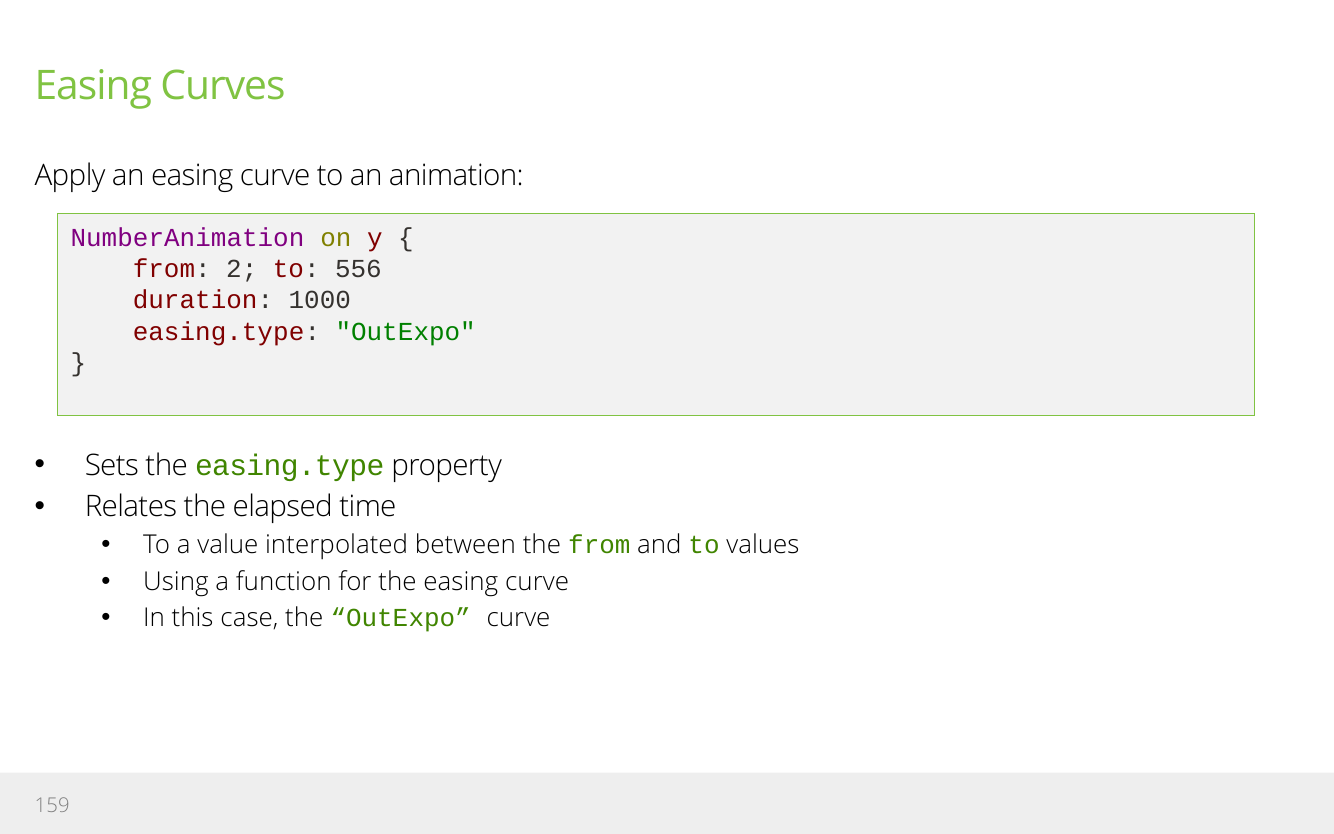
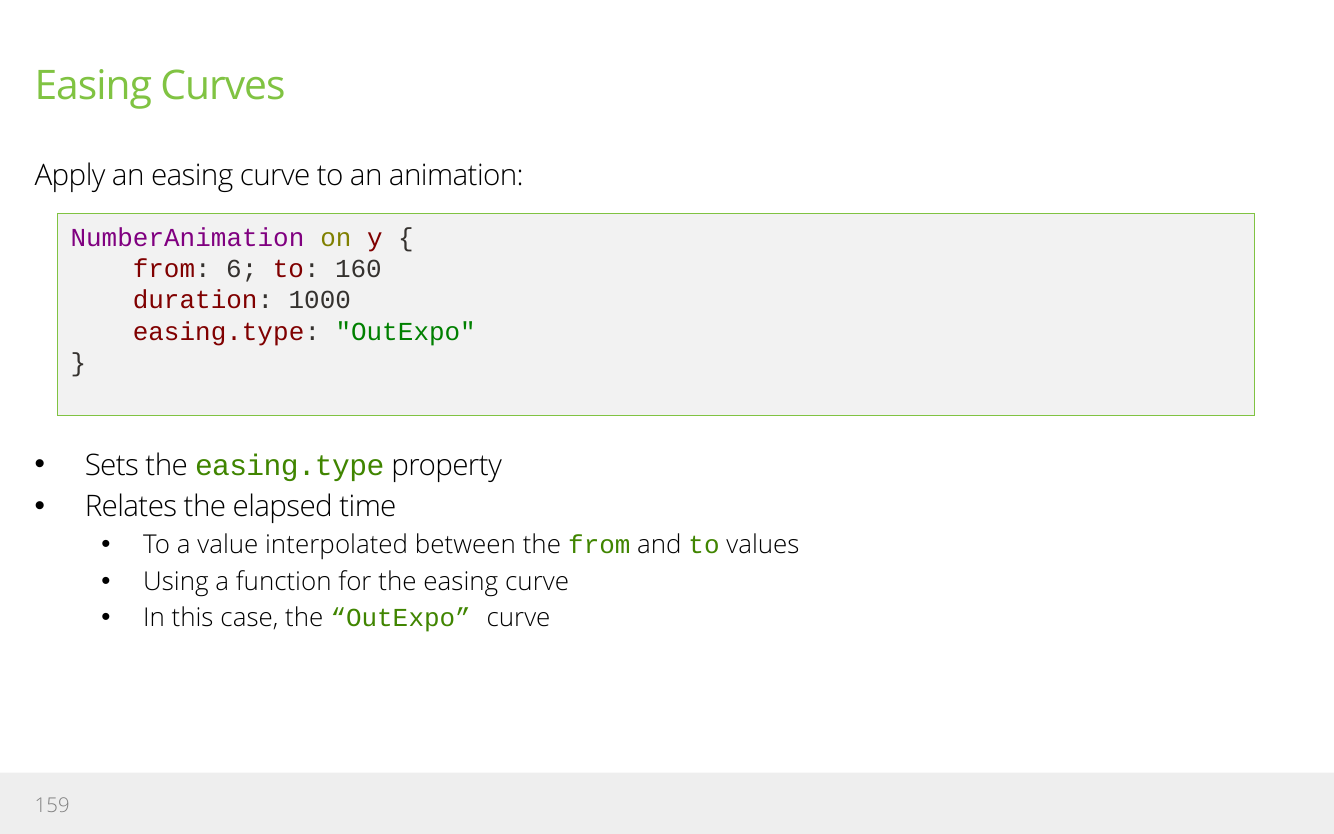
2: 2 -> 6
556: 556 -> 160
